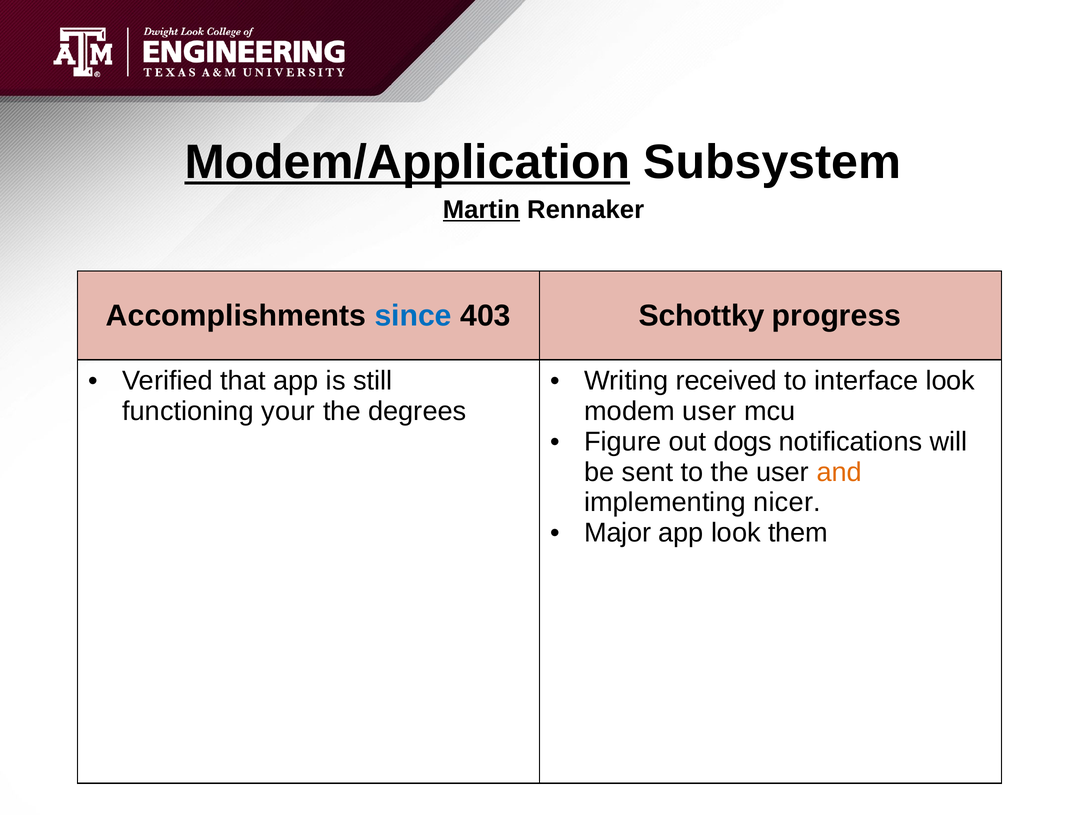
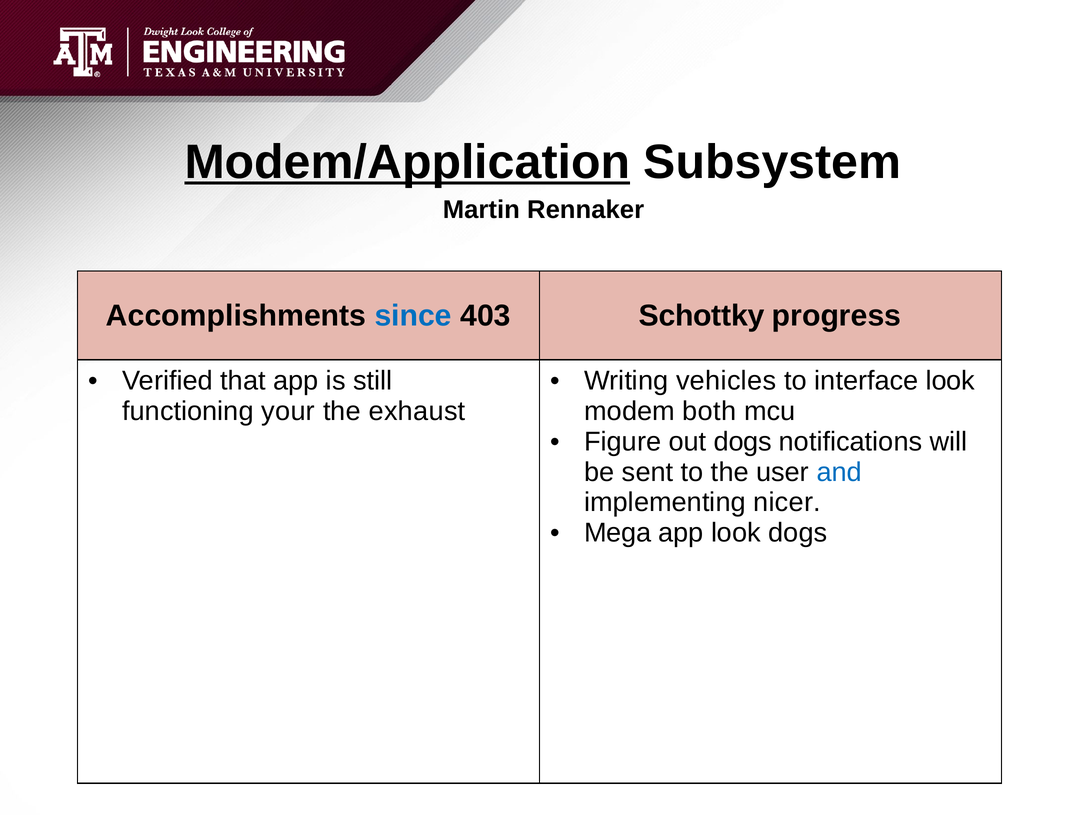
Martin underline: present -> none
received: received -> vehicles
degrees: degrees -> exhaust
modem user: user -> both
and colour: orange -> blue
Major: Major -> Mega
look them: them -> dogs
